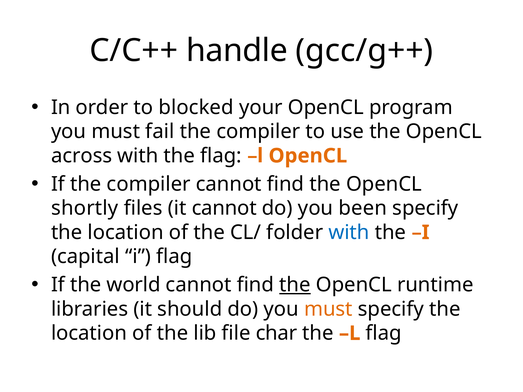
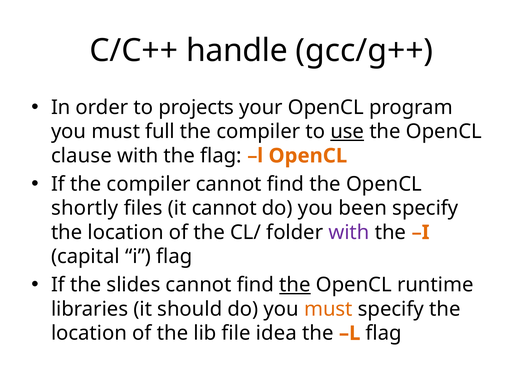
blocked: blocked -> projects
fail: fail -> full
use underline: none -> present
across: across -> clause
with at (349, 233) colour: blue -> purple
world: world -> slides
char: char -> idea
